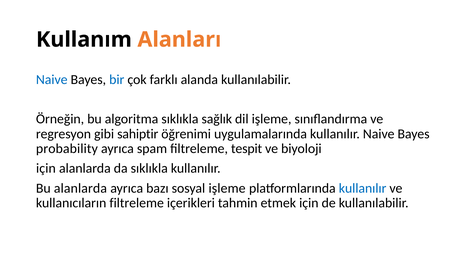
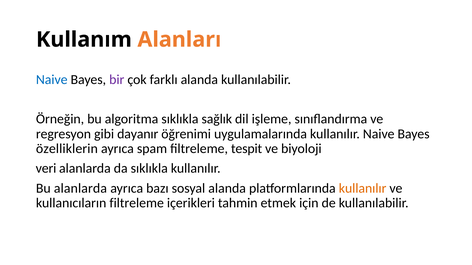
bir colour: blue -> purple
sahiptir: sahiptir -> dayanır
probability: probability -> özelliklerin
için at (46, 169): için -> veri
sosyal işleme: işleme -> alanda
kullanılır at (363, 188) colour: blue -> orange
